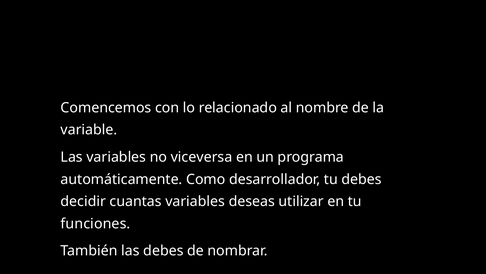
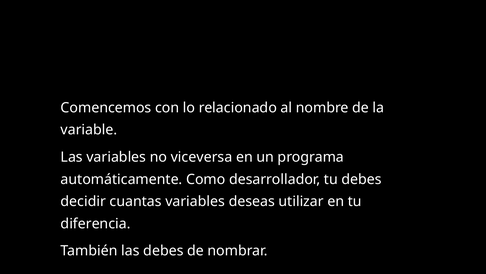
funciones: funciones -> diferencia
